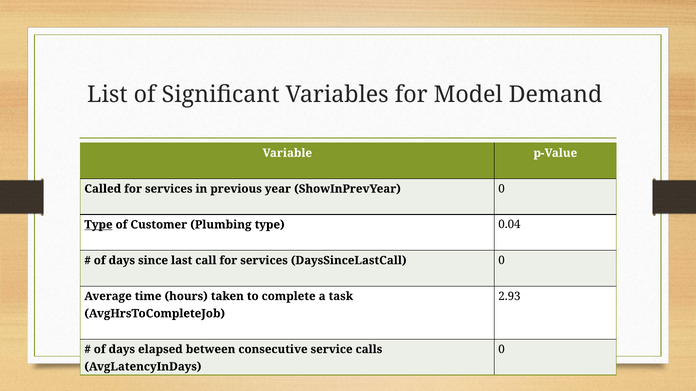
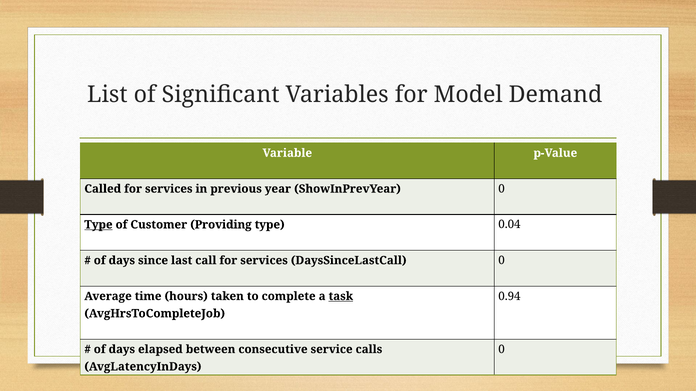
Plumbing: Plumbing -> Providing
task underline: none -> present
2.93: 2.93 -> 0.94
